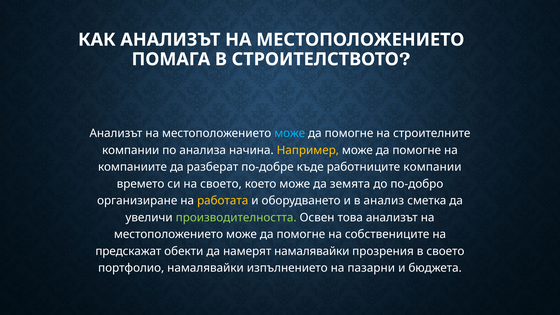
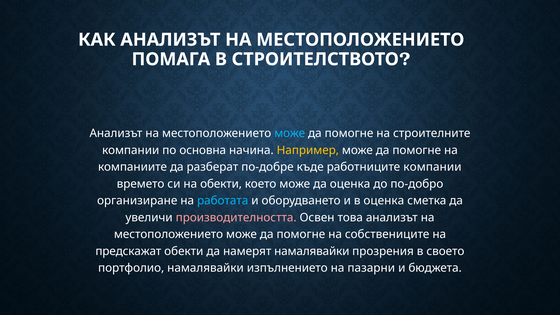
анализа: анализа -> основна
на своето: своето -> обекти
да земята: земята -> оценка
работата colour: yellow -> light blue
в анализ: анализ -> оценка
производителността colour: light green -> pink
